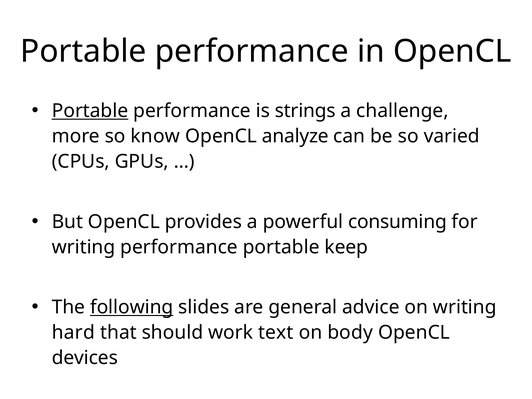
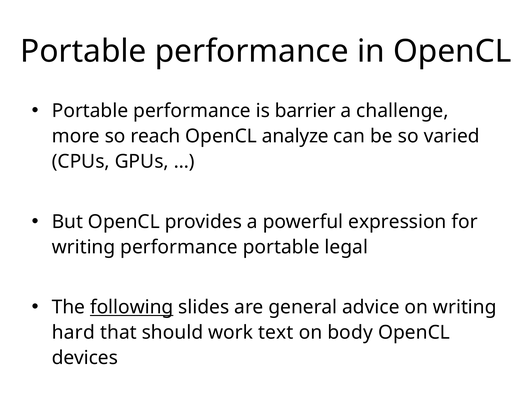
Portable at (90, 111) underline: present -> none
strings: strings -> barrier
know: know -> reach
consuming: consuming -> expression
keep: keep -> legal
